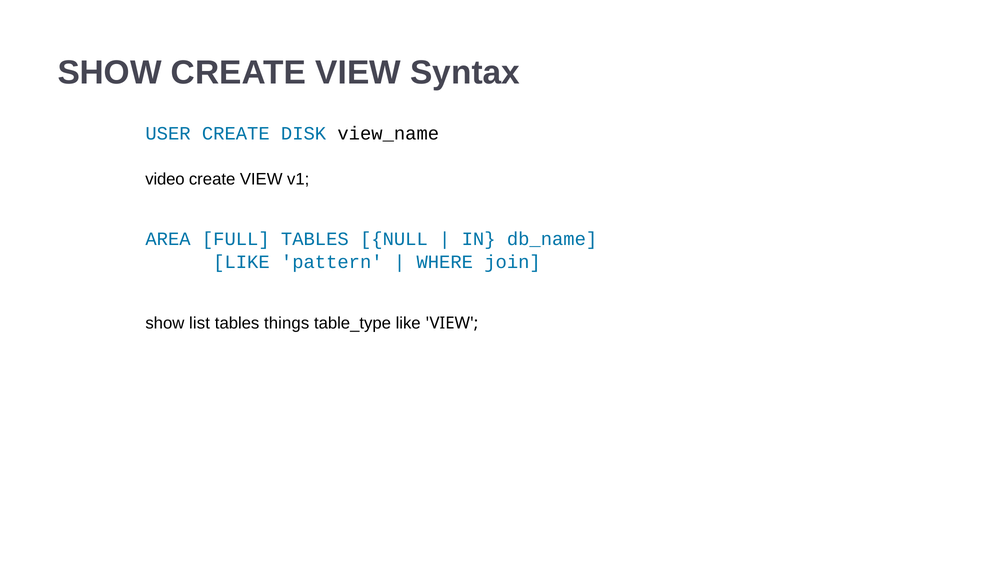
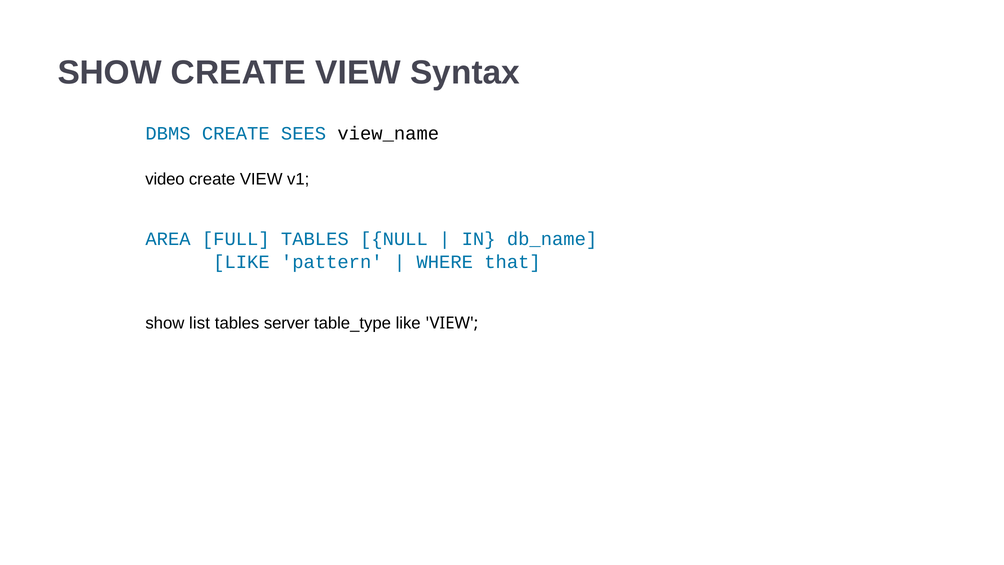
USER: USER -> DBMS
DISK: DISK -> SEES
join: join -> that
things: things -> server
